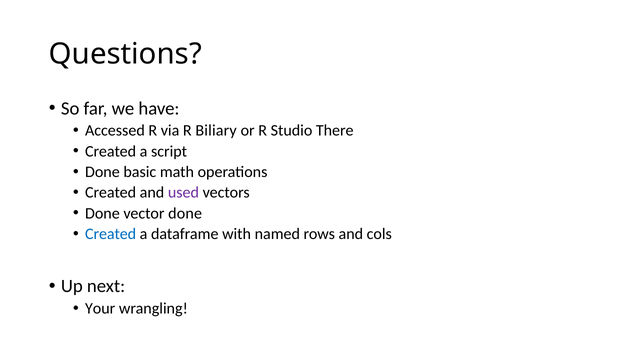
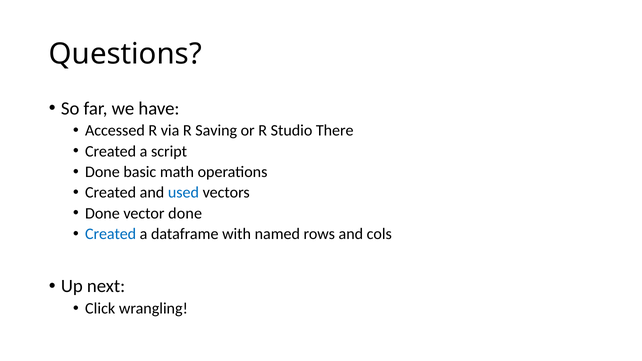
Biliary: Biliary -> Saving
used colour: purple -> blue
Your: Your -> Click
